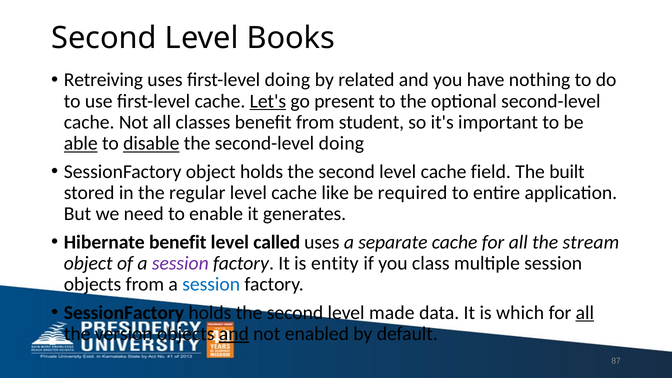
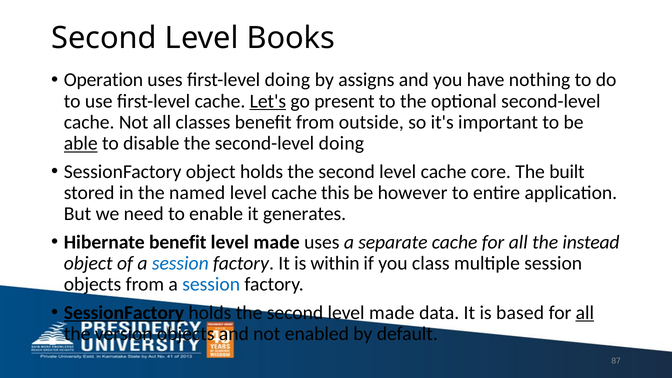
Retreiving: Retreiving -> Operation
related: related -> assigns
student: student -> outside
disable underline: present -> none
field: field -> core
regular: regular -> named
like: like -> this
required: required -> however
called at (277, 242): called -> made
stream: stream -> instead
session at (180, 263) colour: purple -> blue
entity: entity -> within
SessionFactory at (124, 313) underline: none -> present
which: which -> based
and at (234, 334) underline: present -> none
